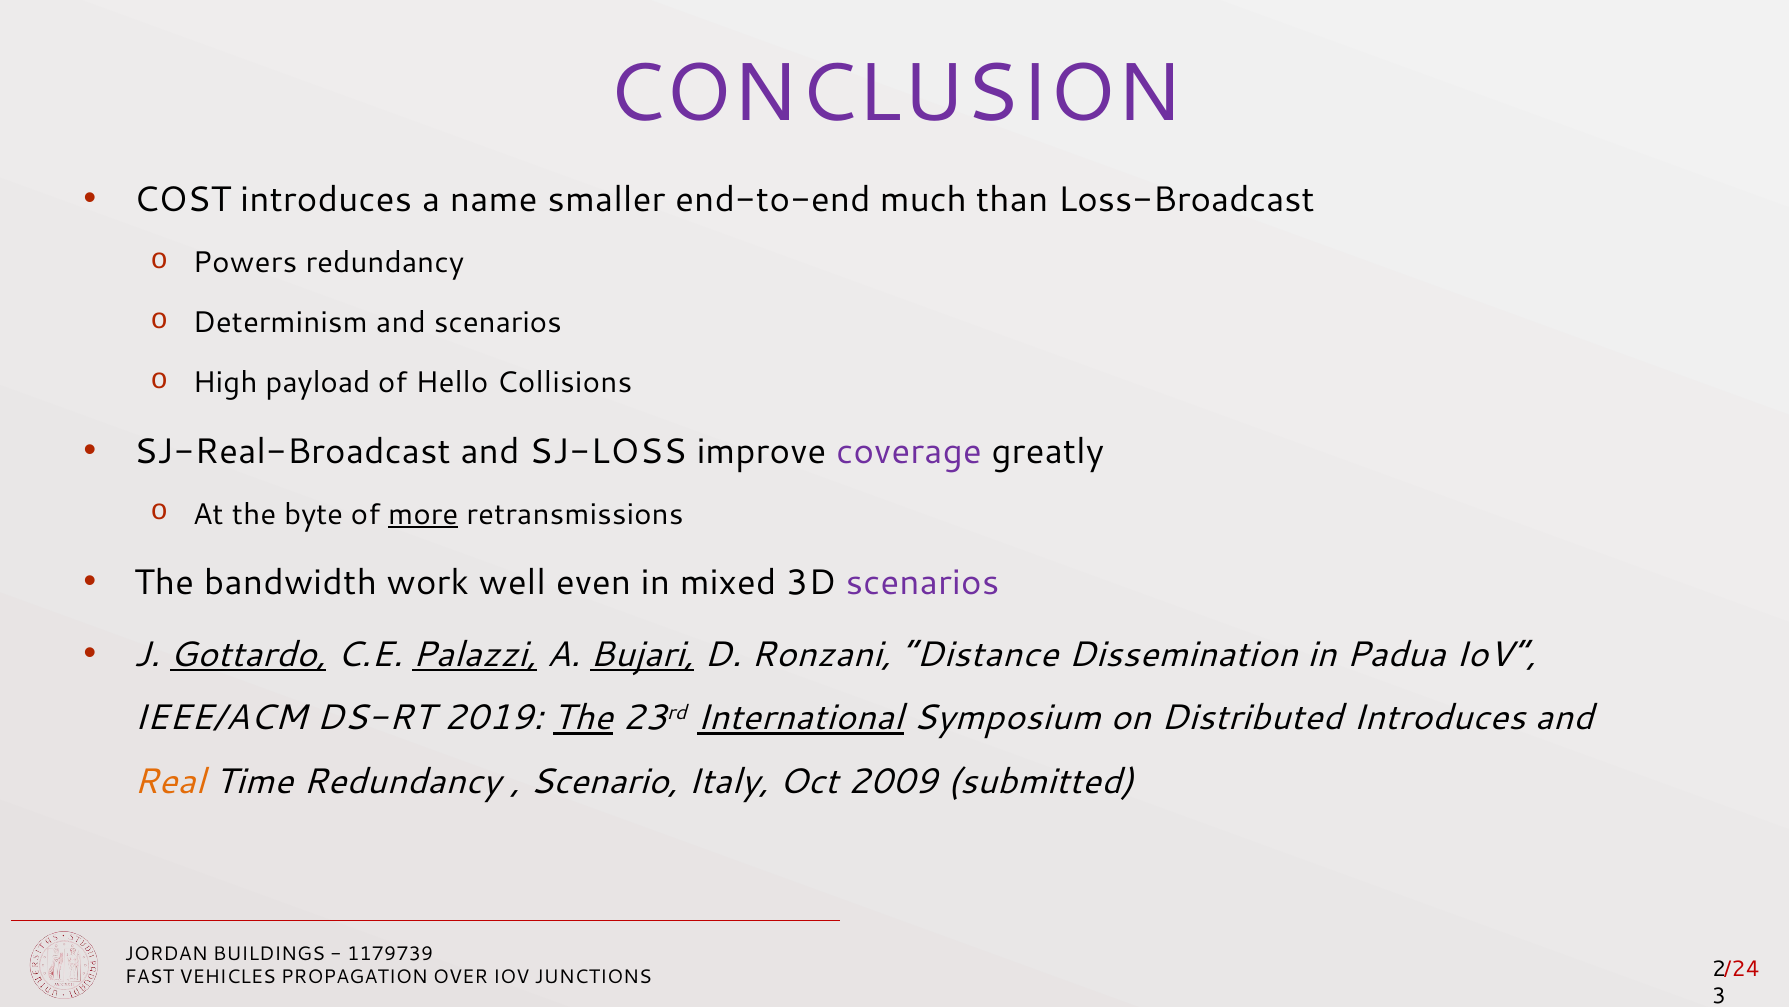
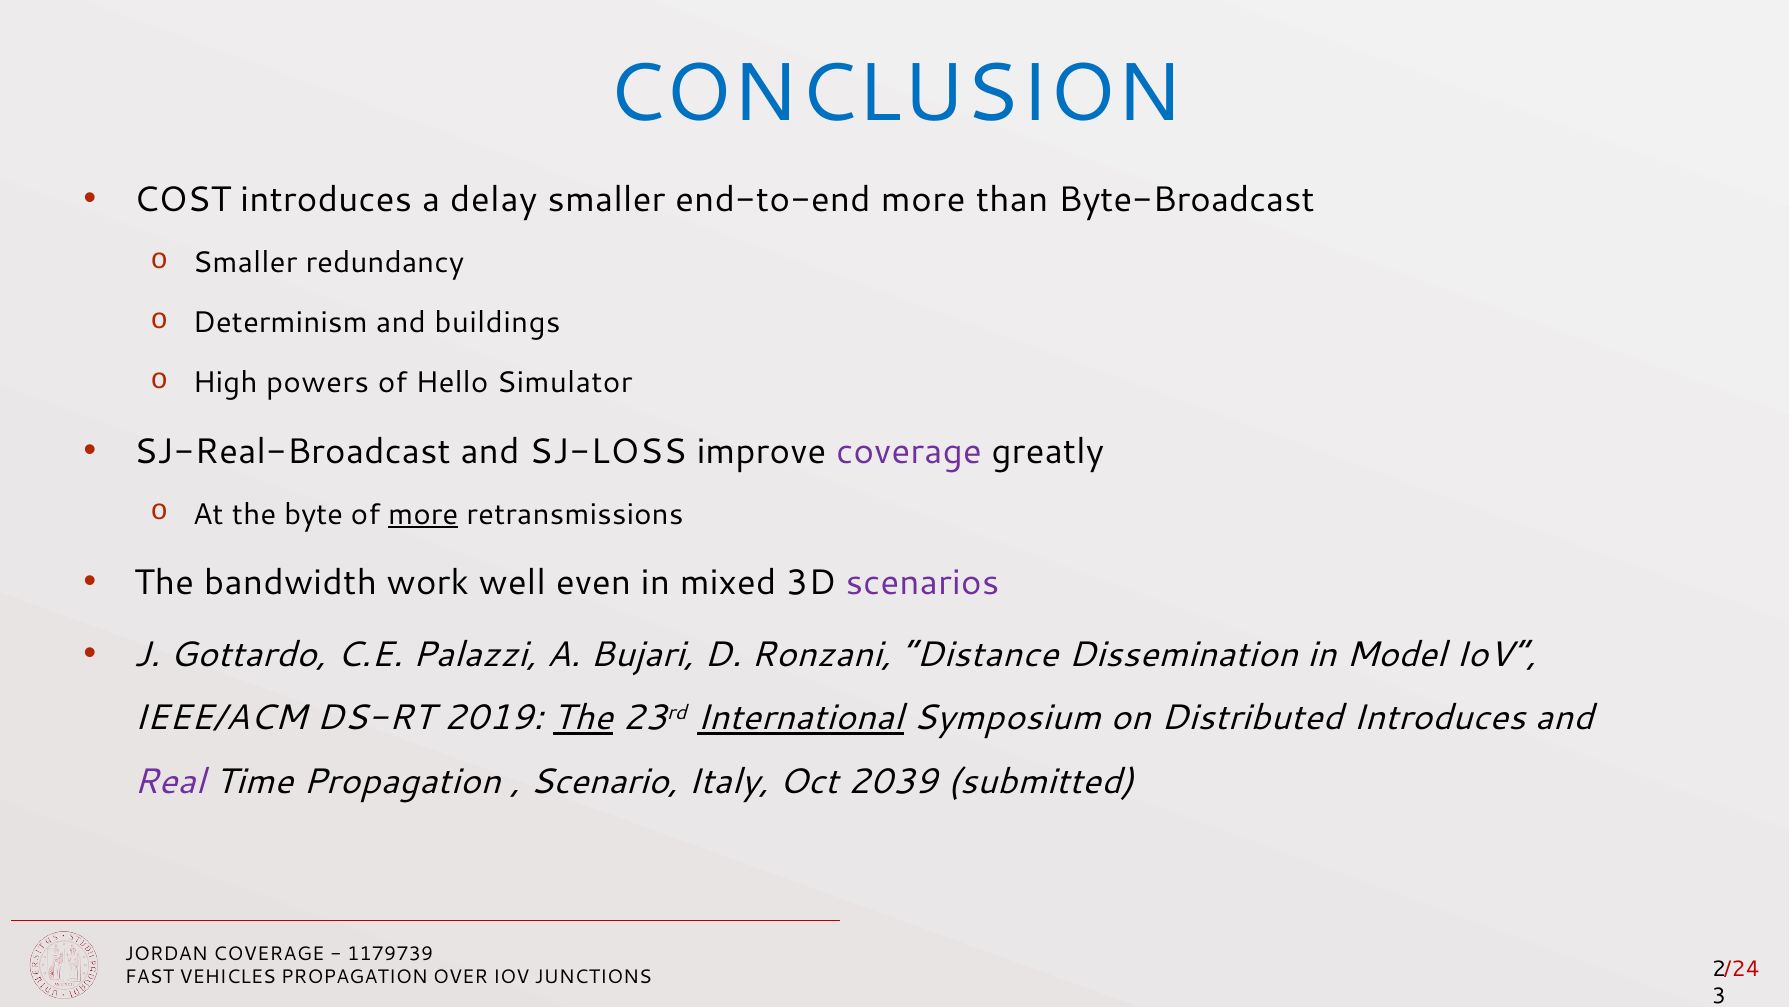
CONCLUSION colour: purple -> blue
name: name -> delay
end-to-end much: much -> more
Loss-Broadcast: Loss-Broadcast -> Byte-Broadcast
Powers at (245, 263): Powers -> Smaller
and scenarios: scenarios -> buildings
payload: payload -> powers
Collisions: Collisions -> Simulator
Gottardo underline: present -> none
Palazzi underline: present -> none
Bujari underline: present -> none
Padua: Padua -> Model
Real colour: orange -> purple
Time Redundancy: Redundancy -> Propagation
2009: 2009 -> 2039
BUILDINGS at (269, 953): BUILDINGS -> COVERAGE
